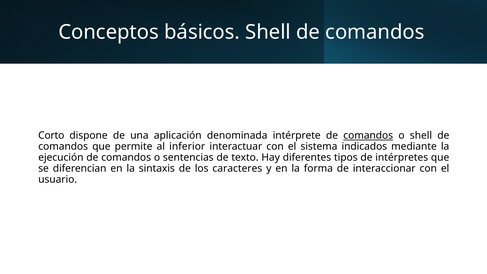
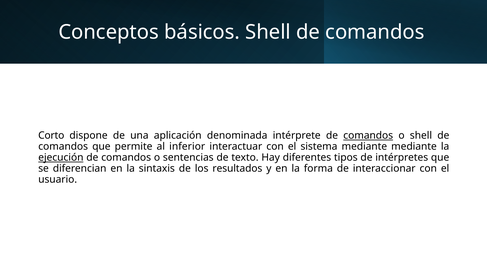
sistema indicados: indicados -> mediante
ejecución underline: none -> present
caracteres: caracteres -> resultados
